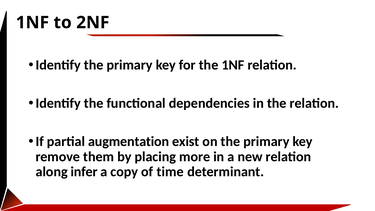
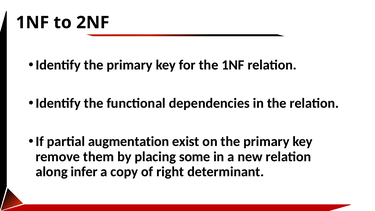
more: more -> some
time: time -> right
